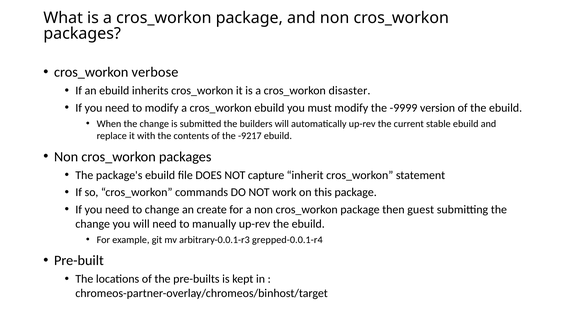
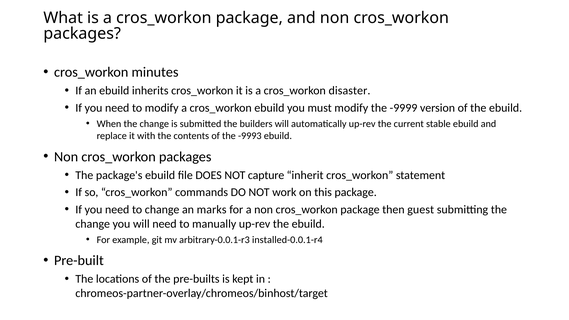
verbose: verbose -> minutes
-9217: -9217 -> -9993
create: create -> marks
grepped-0.0.1-r4: grepped-0.0.1-r4 -> installed-0.0.1-r4
